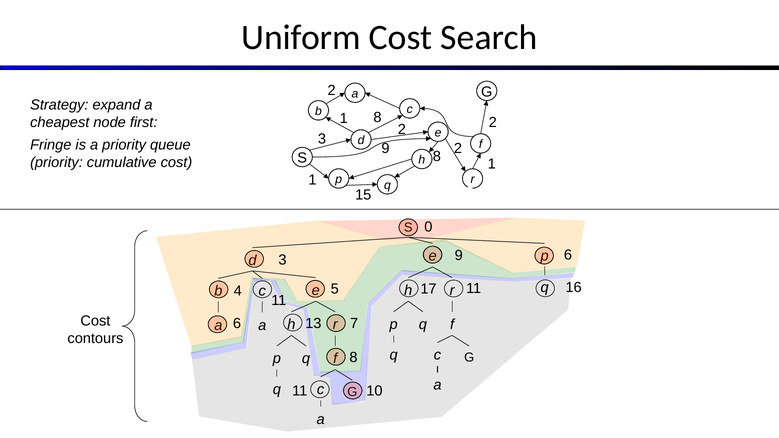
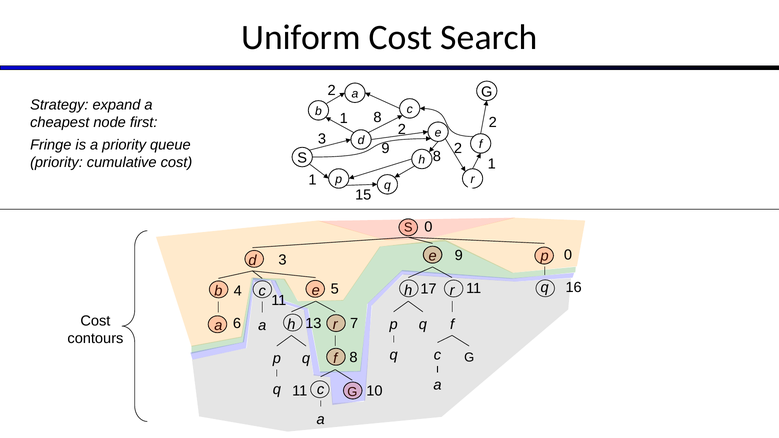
9 6: 6 -> 0
